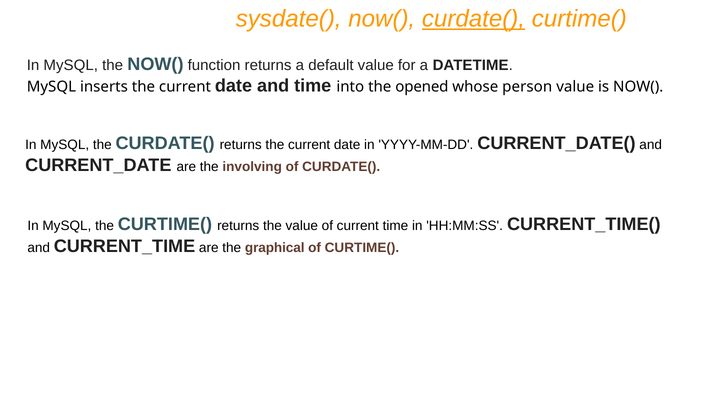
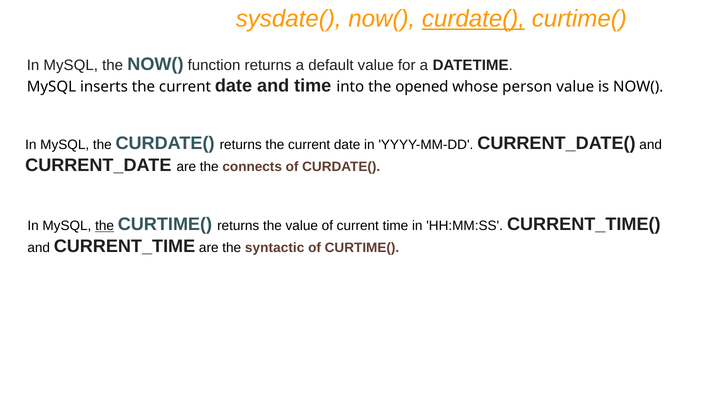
involving: involving -> connects
the at (105, 226) underline: none -> present
graphical: graphical -> syntactic
